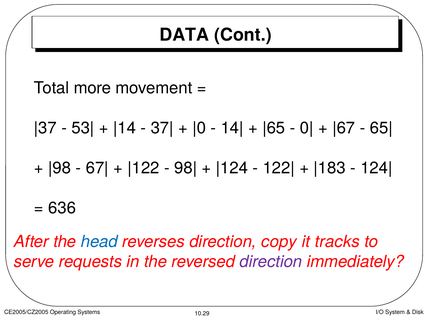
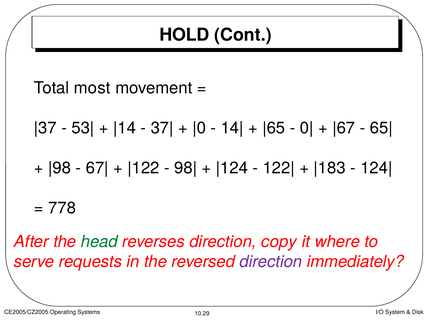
DATA: DATA -> HOLD
more: more -> most
636: 636 -> 778
head colour: blue -> green
tracks: tracks -> where
